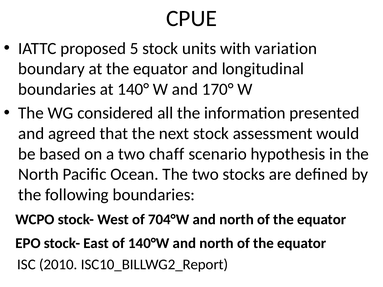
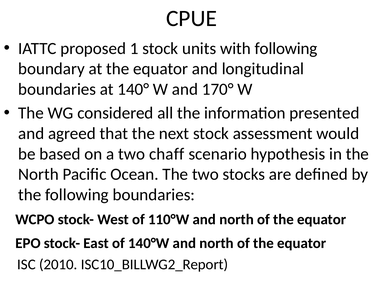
5: 5 -> 1
with variation: variation -> following
704°W: 704°W -> 110°W
